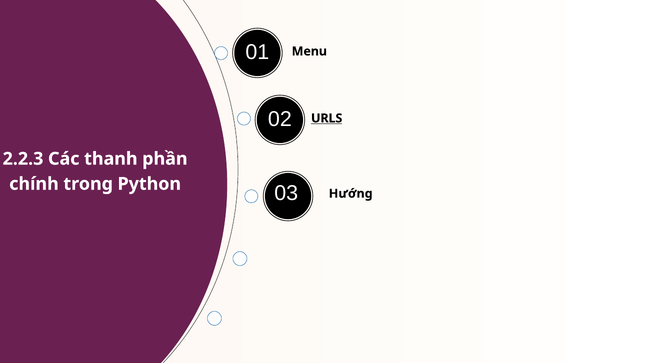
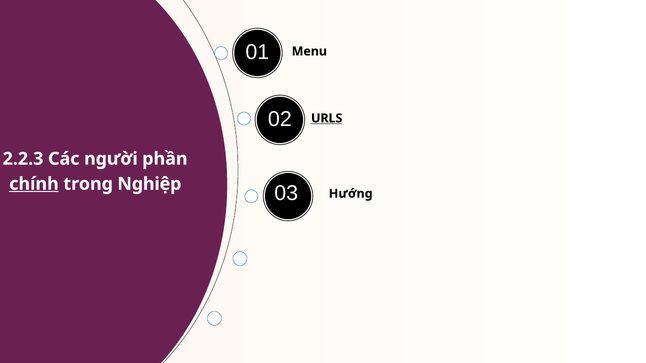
thanh: thanh -> người
chính underline: none -> present
Python: Python -> Nghiệp
